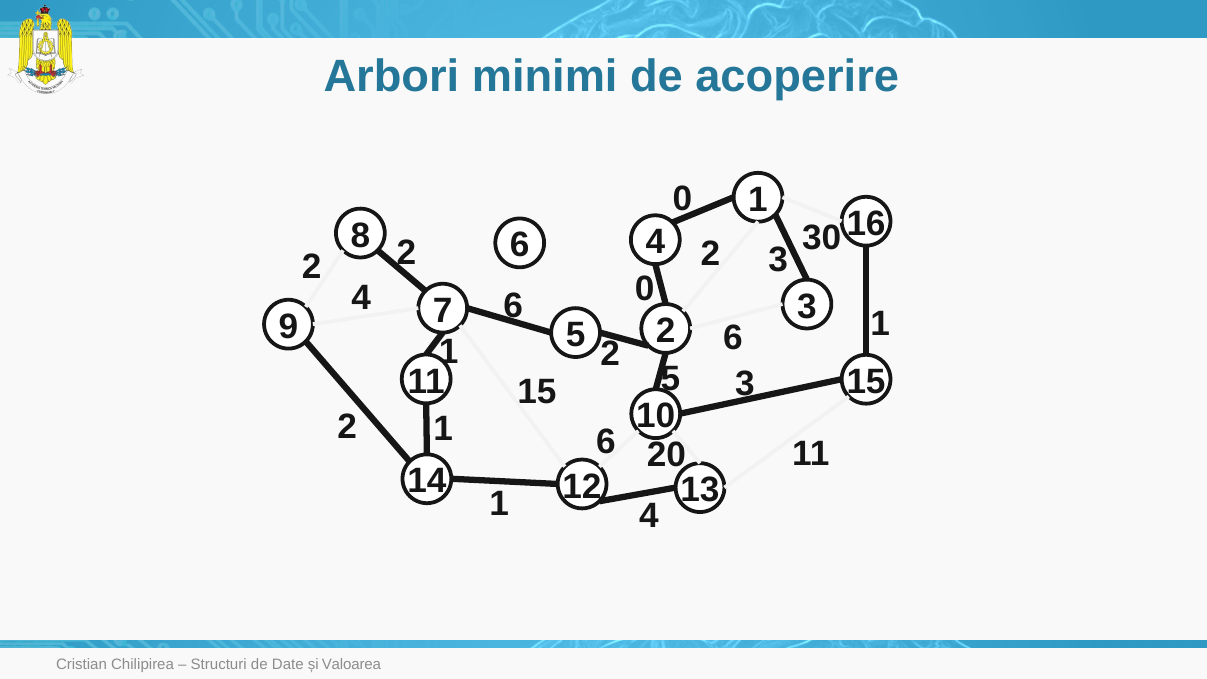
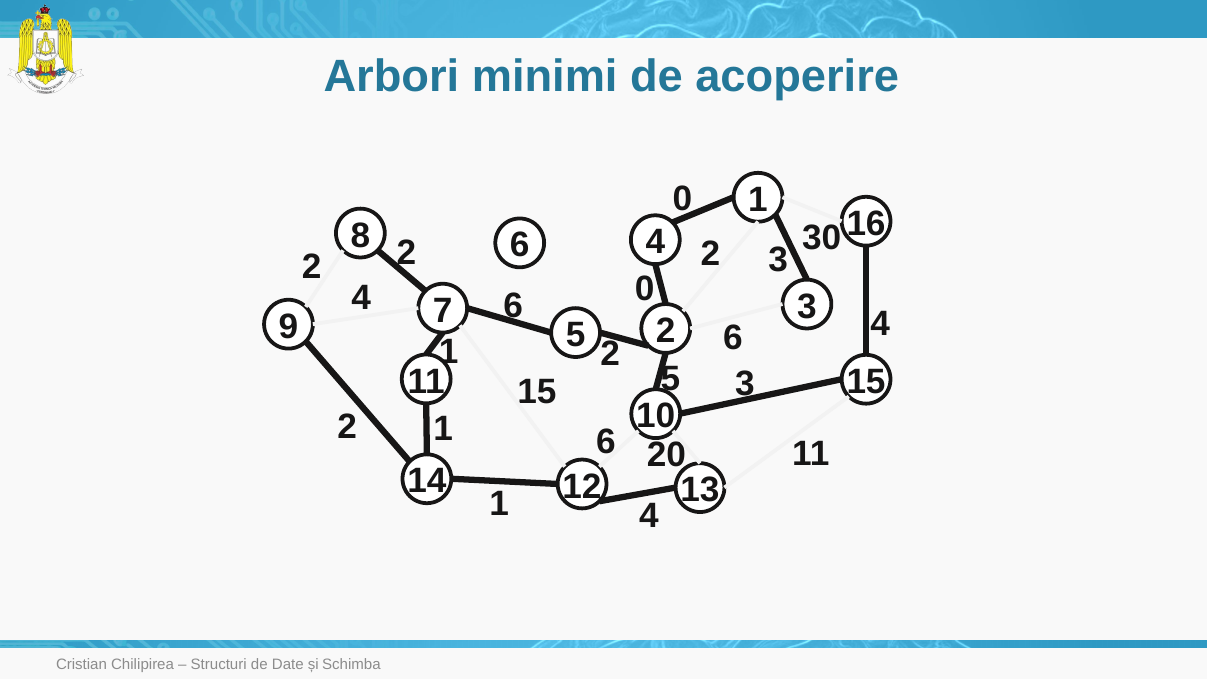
1 at (880, 324): 1 -> 4
Valoarea: Valoarea -> Schimba
